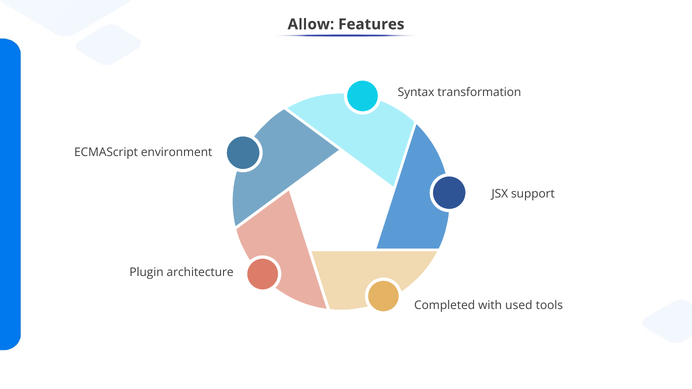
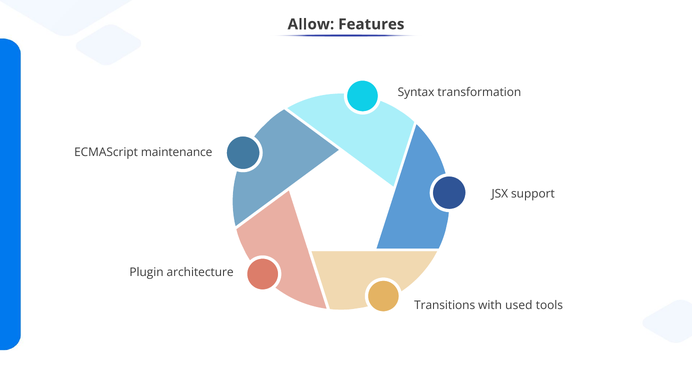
environment: environment -> maintenance
Completed: Completed -> Transitions
